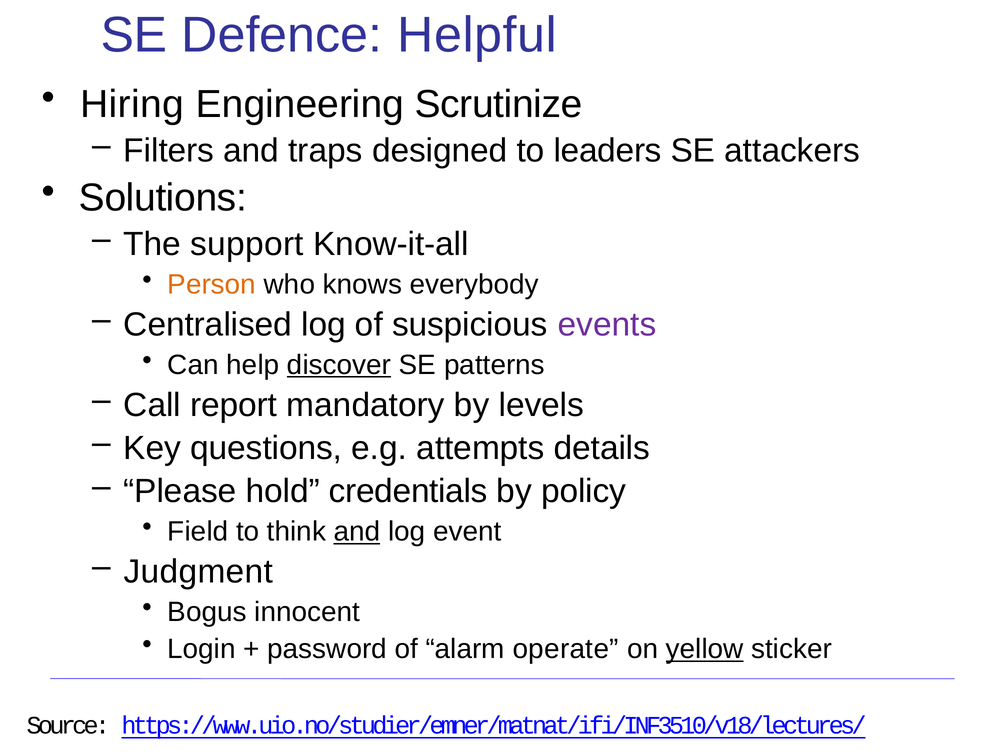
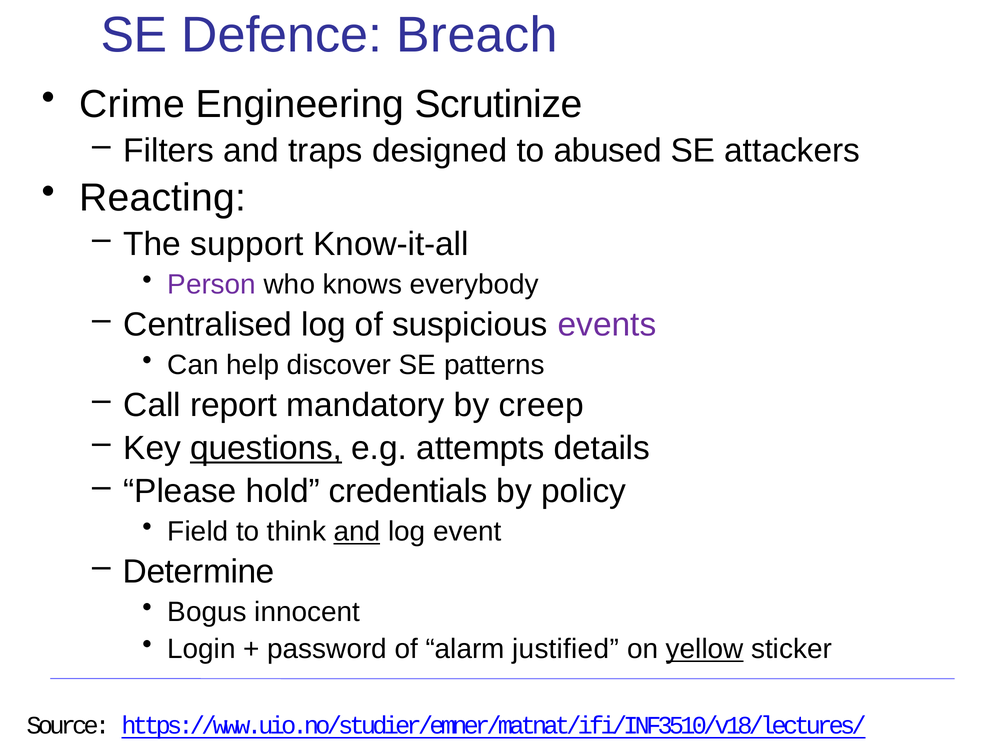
Helpful: Helpful -> Breach
Hiring: Hiring -> Crime
leaders: leaders -> abused
Solutions: Solutions -> Reacting
Person colour: orange -> purple
discover underline: present -> none
levels: levels -> creep
questions underline: none -> present
Judgment: Judgment -> Determine
operate: operate -> justified
